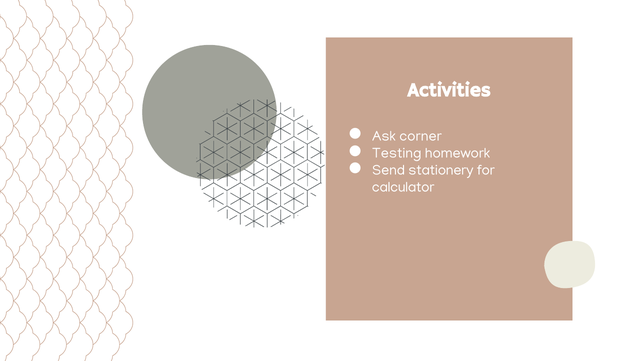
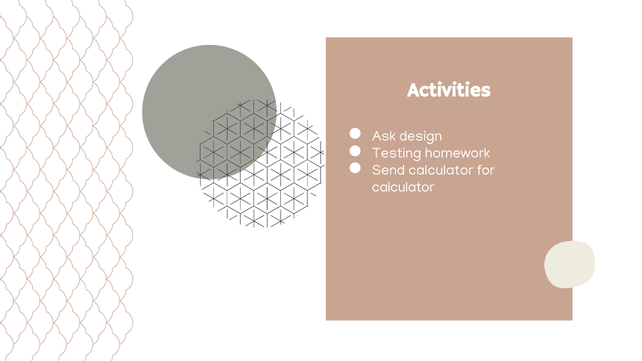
corner: corner -> design
Send stationery: stationery -> calculator
